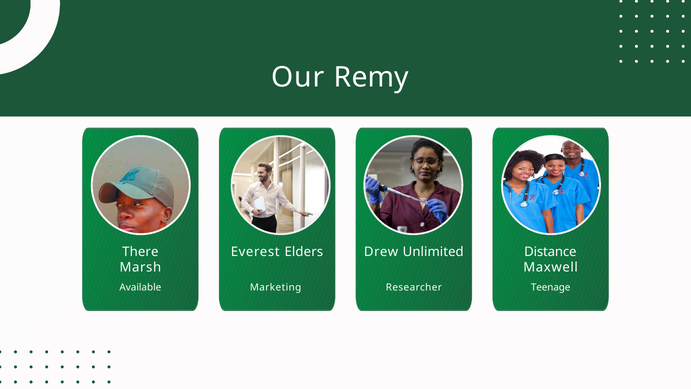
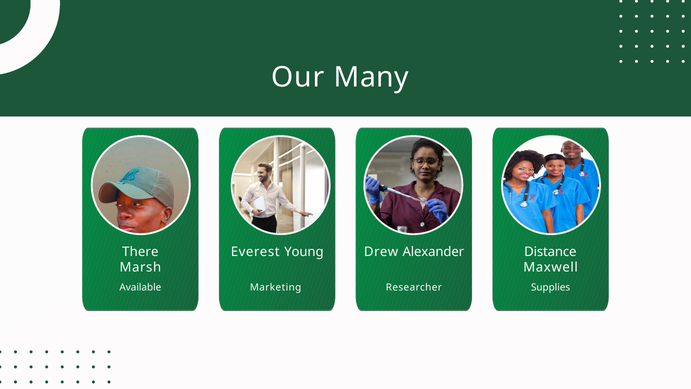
Remy: Remy -> Many
Elders: Elders -> Young
Unlimited: Unlimited -> Alexander
Teenage: Teenage -> Supplies
